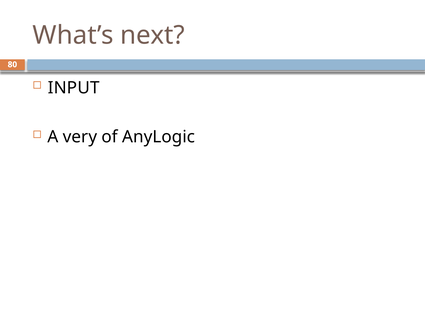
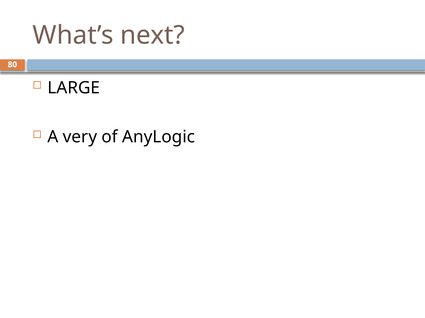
INPUT: INPUT -> LARGE
